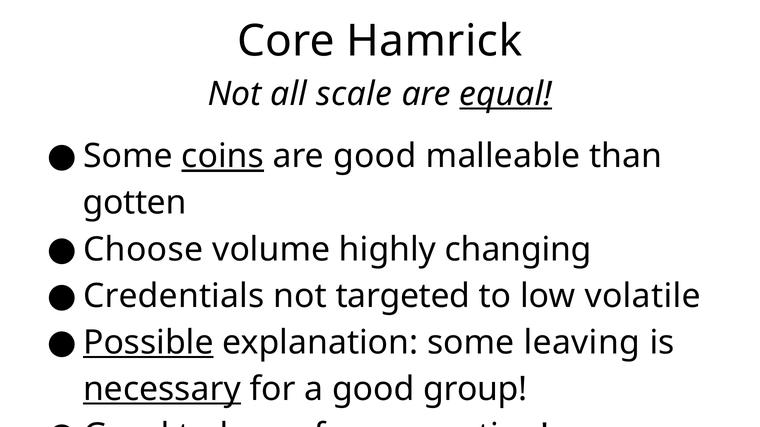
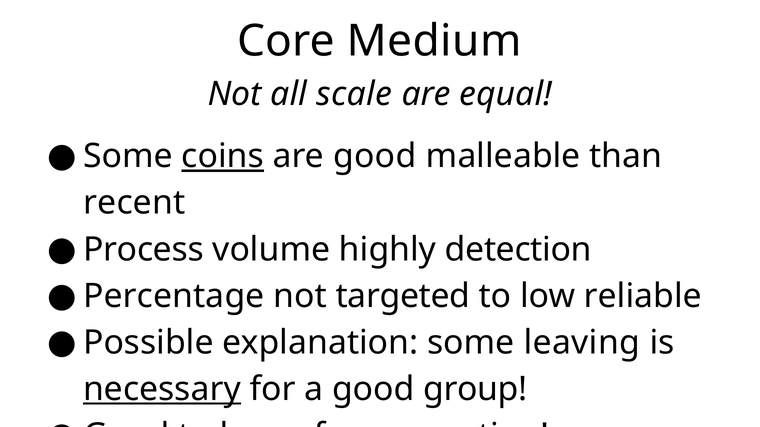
Hamrick: Hamrick -> Medium
equal underline: present -> none
gotten: gotten -> recent
Choose: Choose -> Process
changing: changing -> detection
Credentials: Credentials -> Percentage
volatile: volatile -> reliable
Possible underline: present -> none
